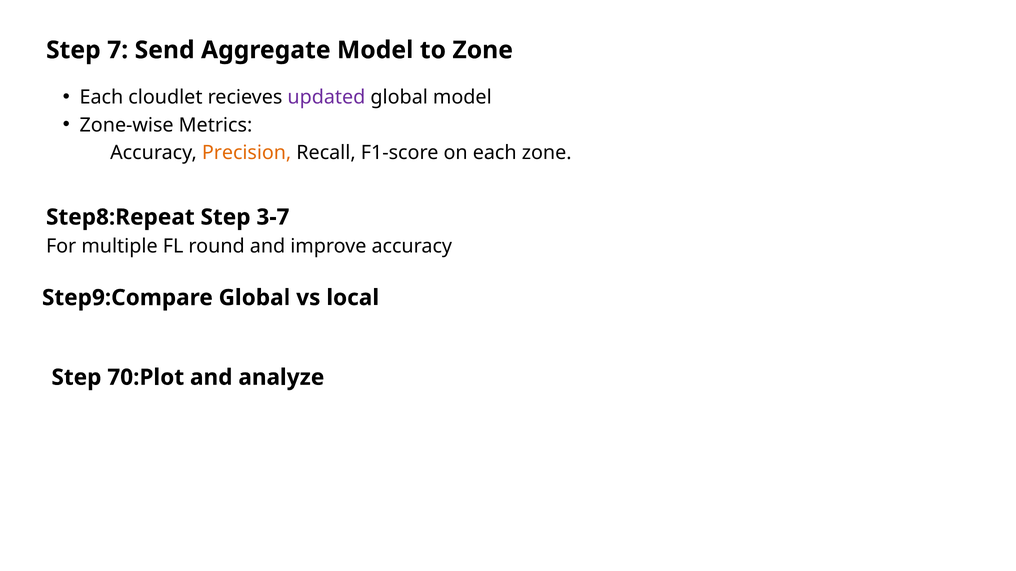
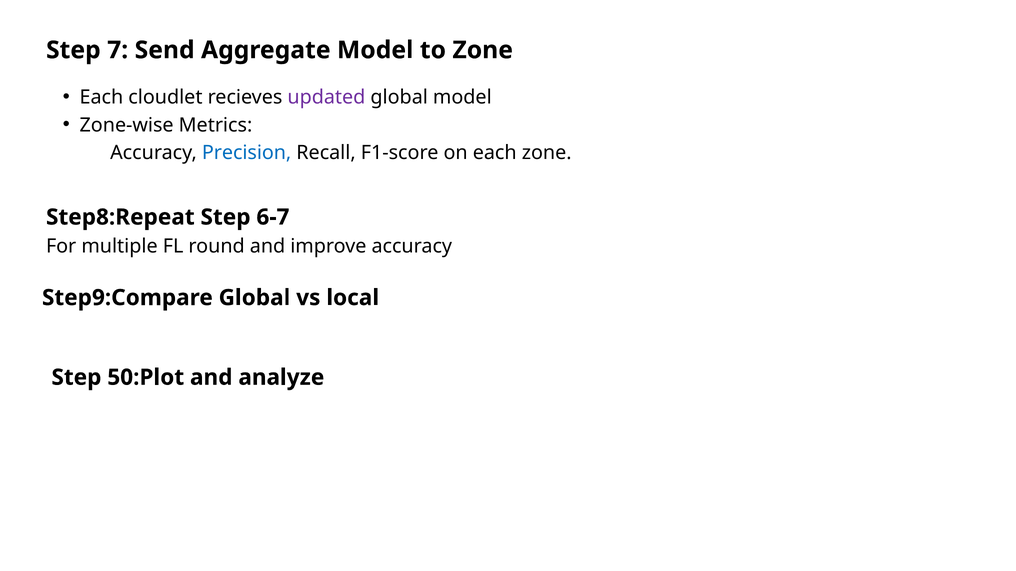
Precision colour: orange -> blue
3-7: 3-7 -> 6-7
70:Plot: 70:Plot -> 50:Plot
